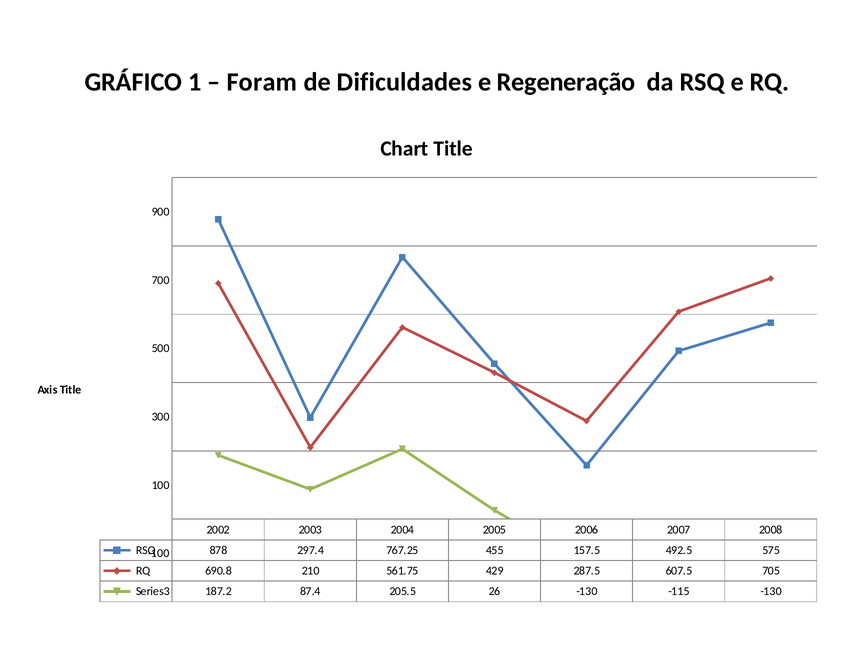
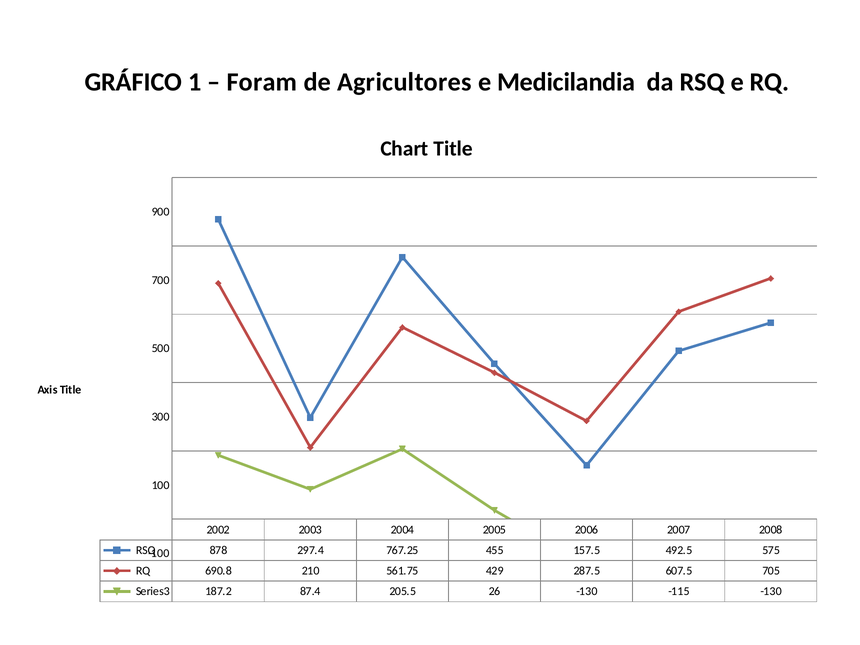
Dificuldades: Dificuldades -> Agricultores
Regeneração: Regeneração -> Medicilandia
